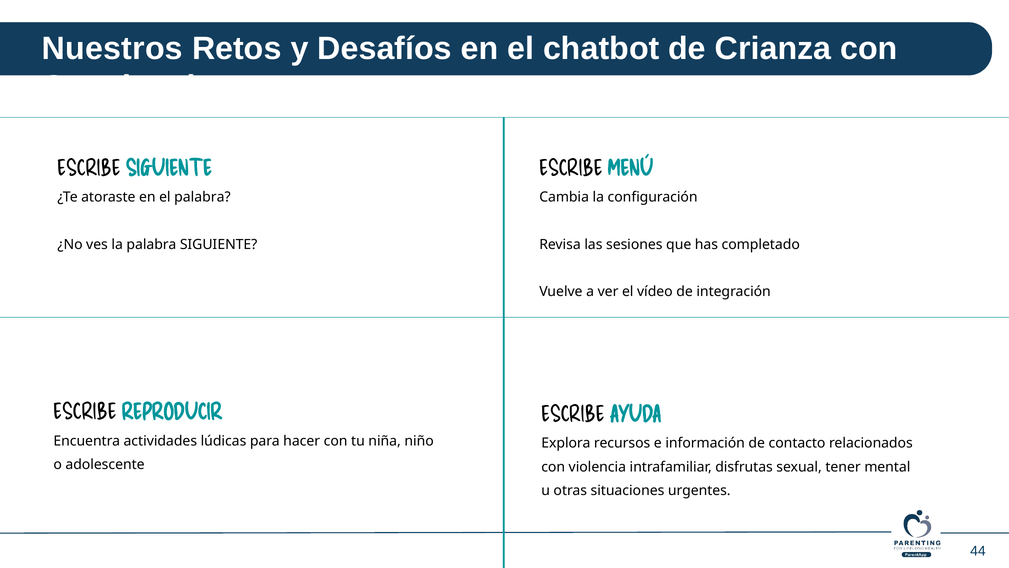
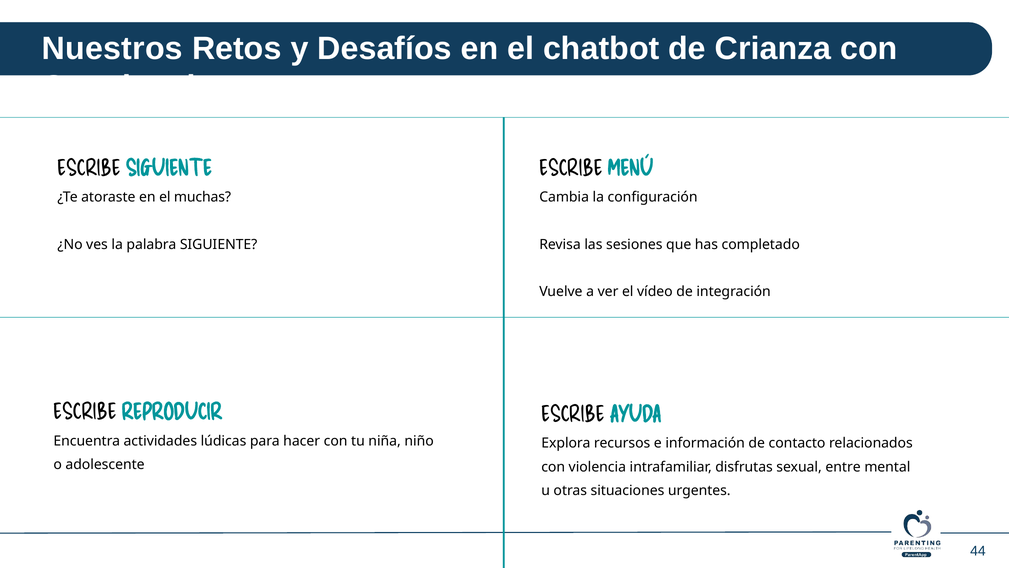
el palabra: palabra -> muchas
tener: tener -> entre
